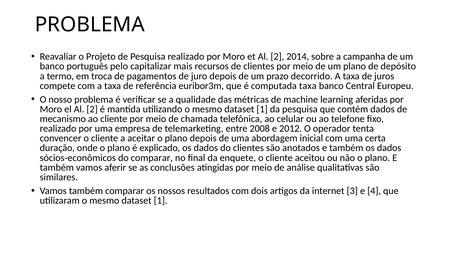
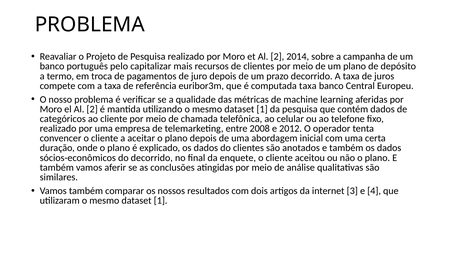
mecanismo: mecanismo -> categóricos
do comparar: comparar -> decorrido
